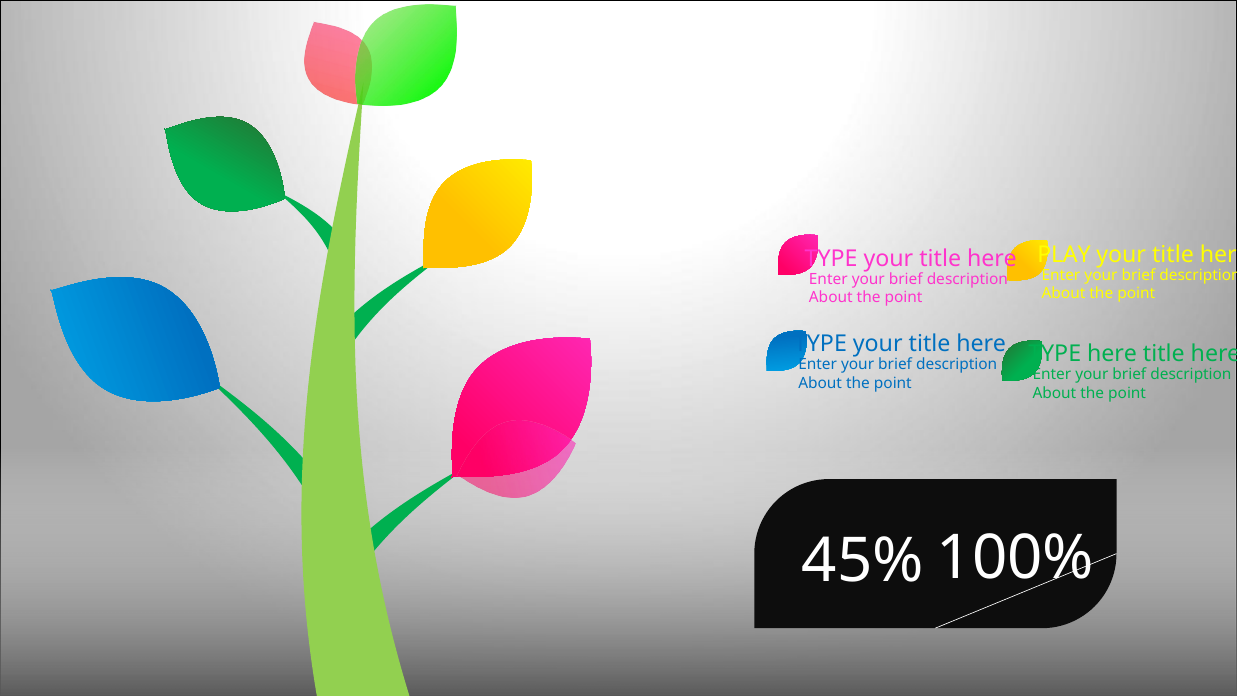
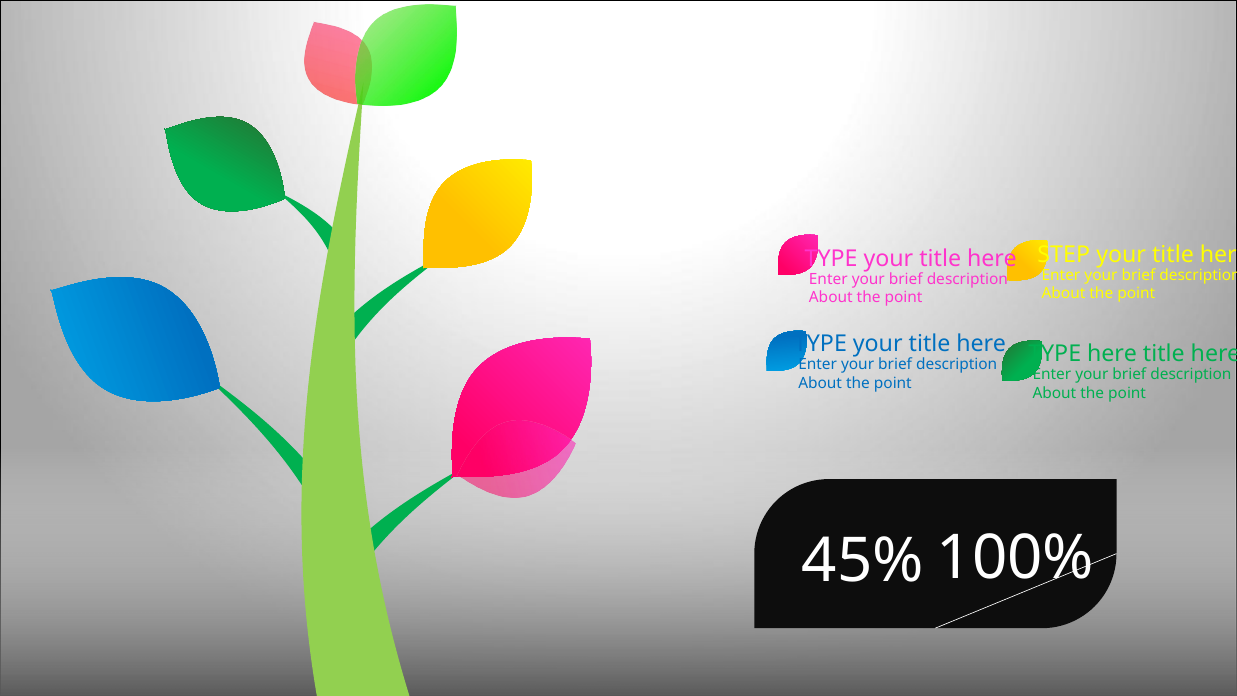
PLAY: PLAY -> STEP
